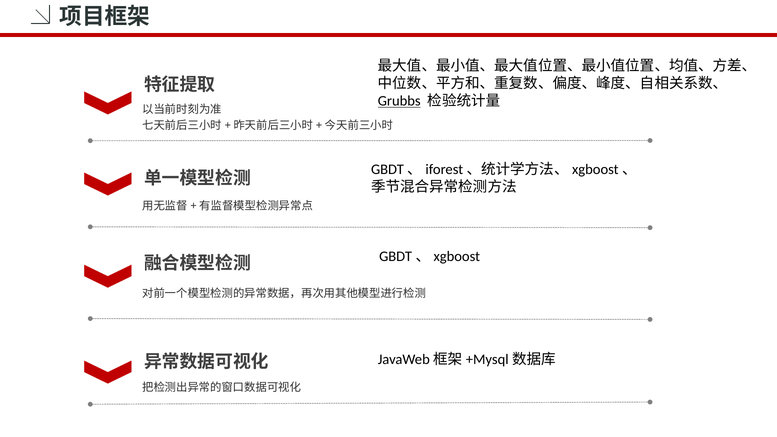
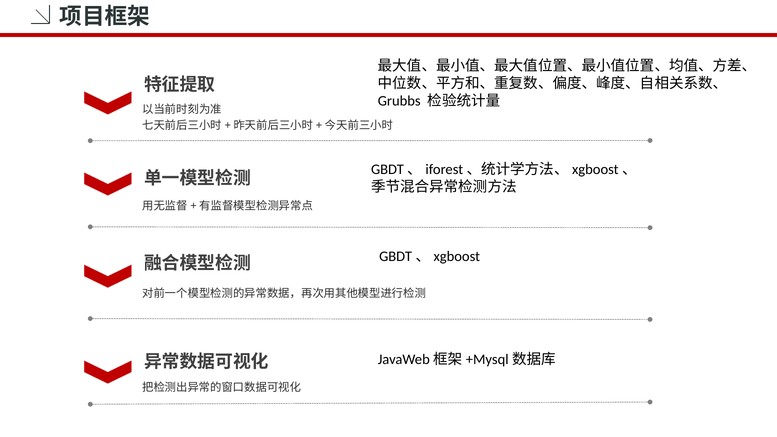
Grubbs underline: present -> none
